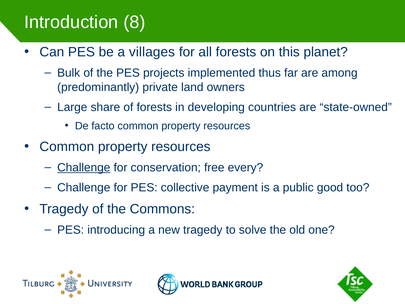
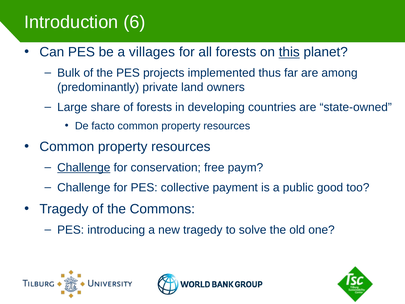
8: 8 -> 6
this underline: none -> present
every: every -> paym
